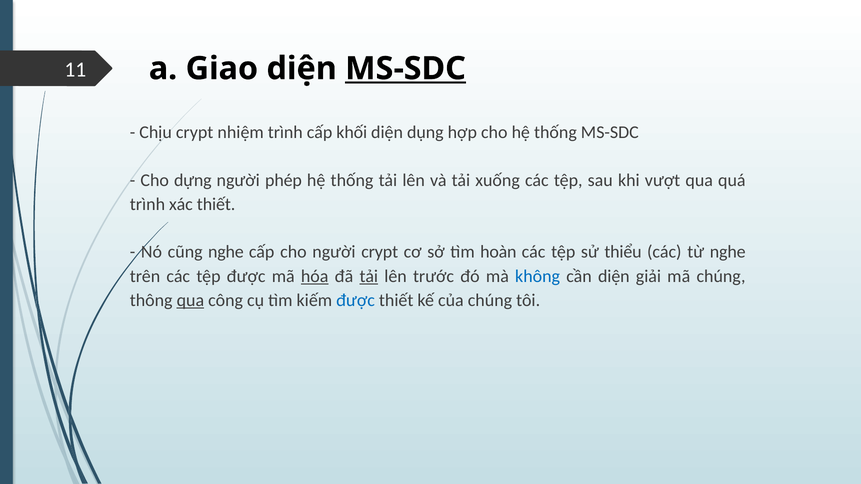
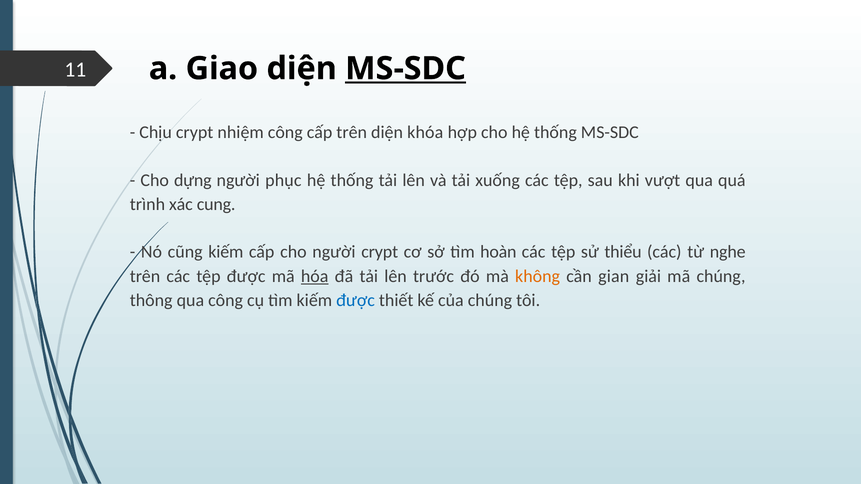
nhiệm trình: trình -> công
cấp khối: khối -> trên
dụng: dụng -> khóa
phép: phép -> phục
xác thiết: thiết -> cung
cũng nghe: nghe -> kiếm
tải at (369, 276) underline: present -> none
không colour: blue -> orange
cần diện: diện -> gian
qua at (190, 300) underline: present -> none
